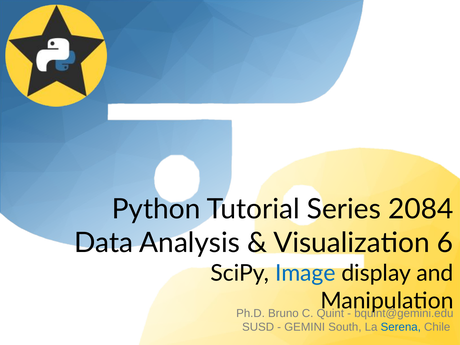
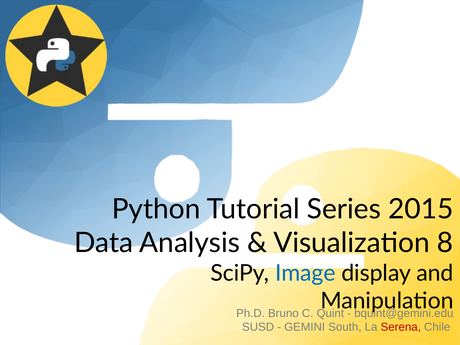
2084: 2084 -> 2015
6: 6 -> 8
Serena colour: blue -> red
